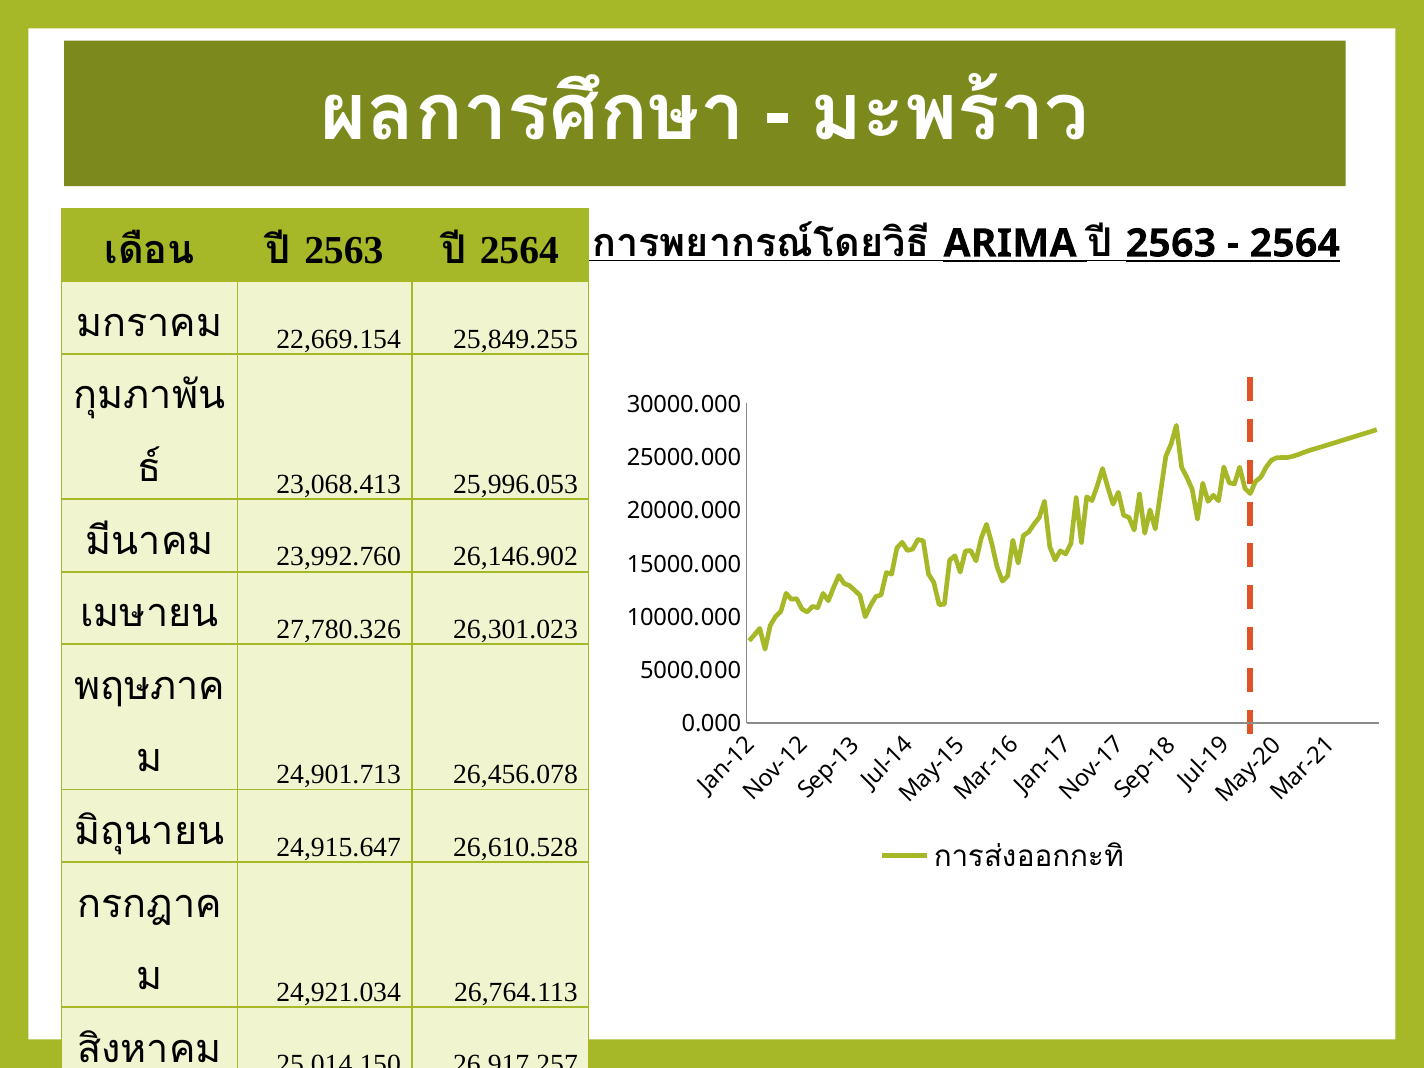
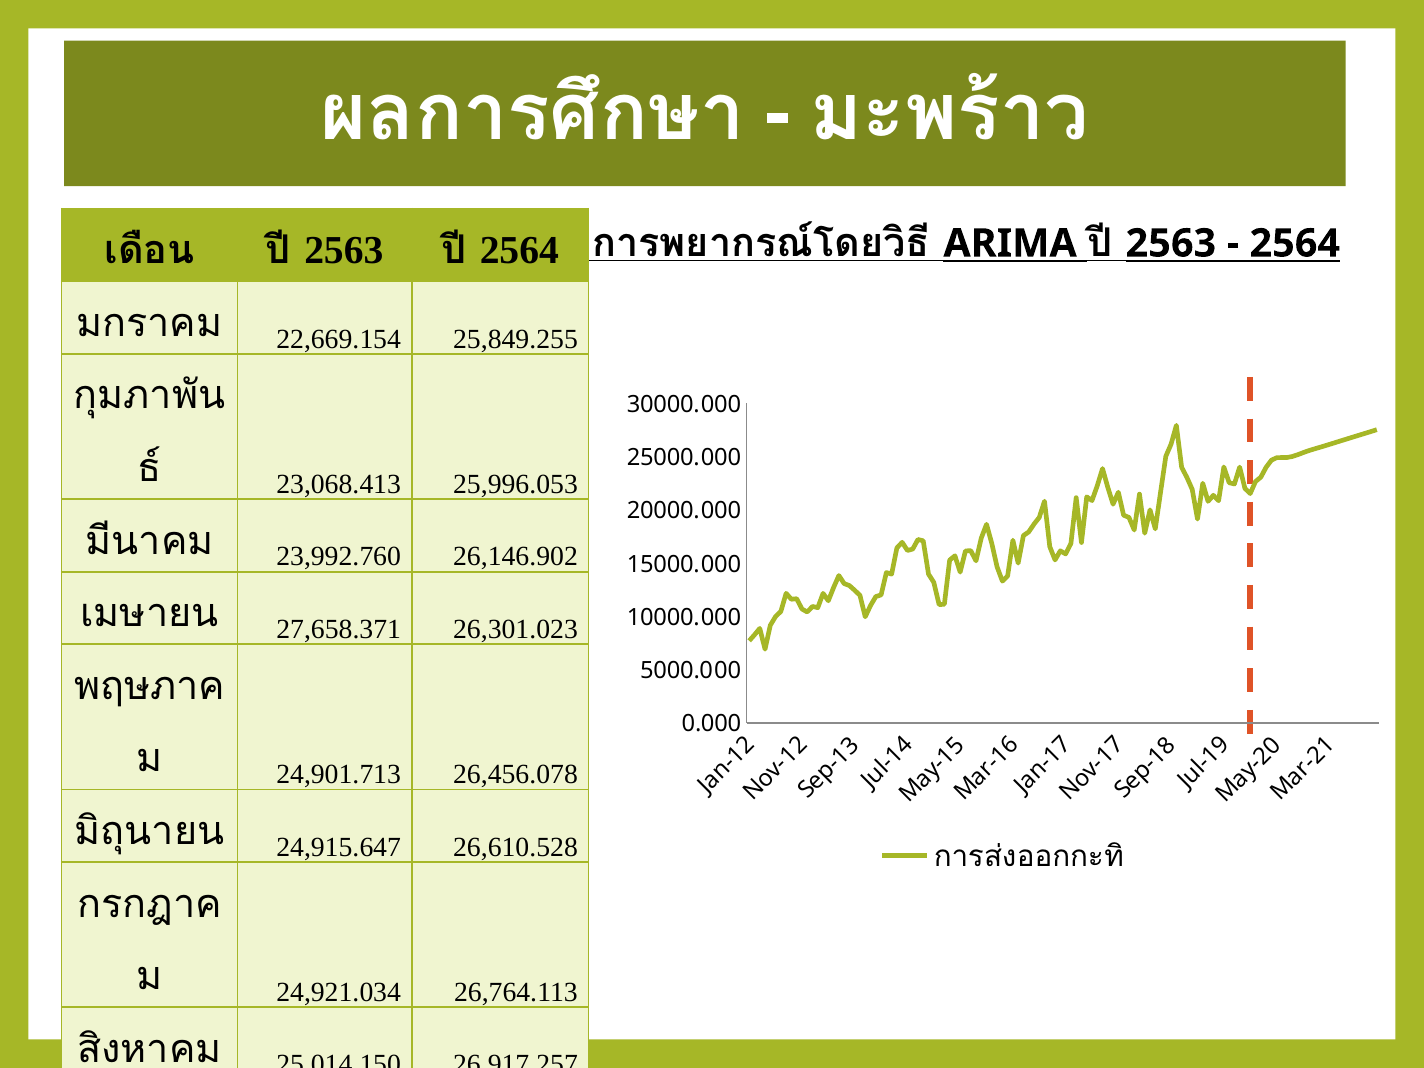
27,780.326: 27,780.326 -> 27,658.371
